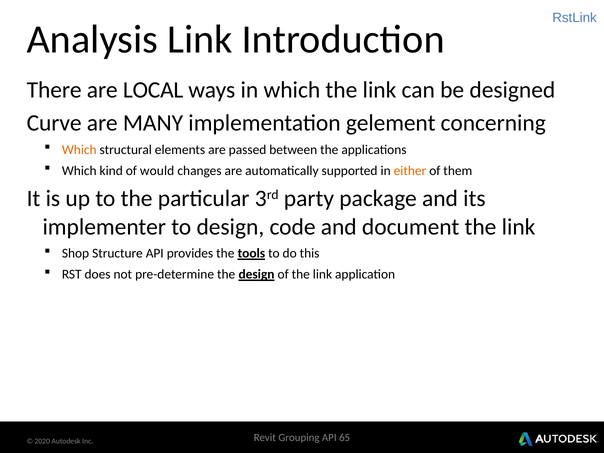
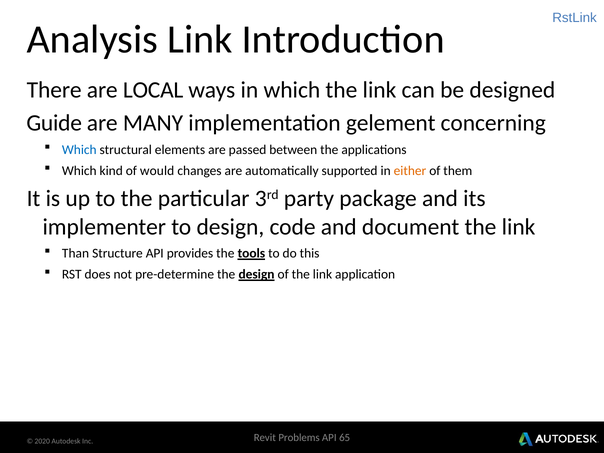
Curve: Curve -> Guide
Which at (79, 150) colour: orange -> blue
Shop: Shop -> Than
Grouping: Grouping -> Problems
